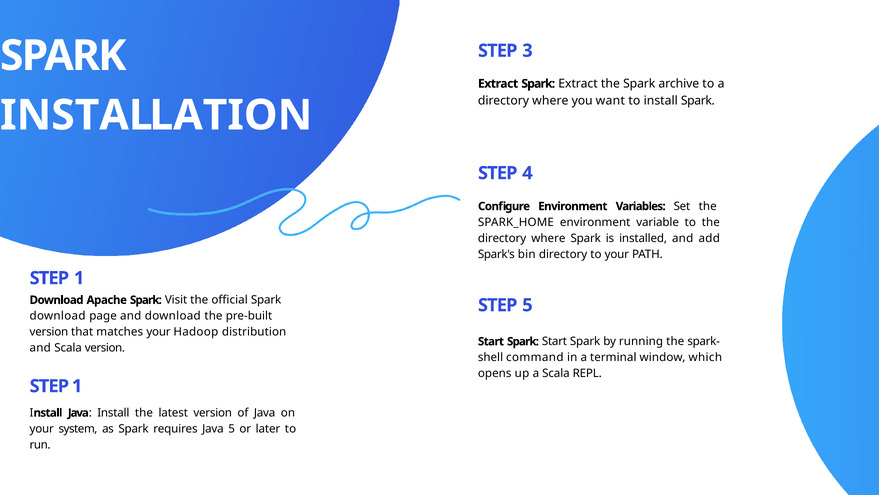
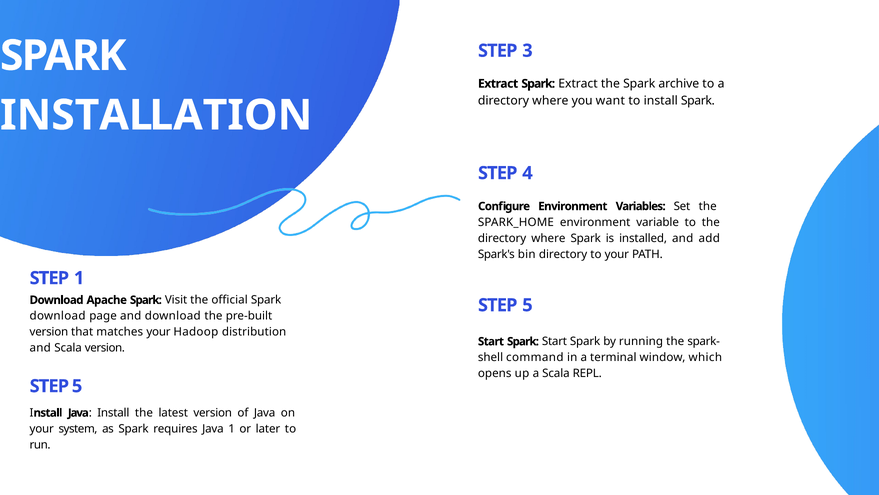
1 at (77, 386): 1 -> 5
Java 5: 5 -> 1
